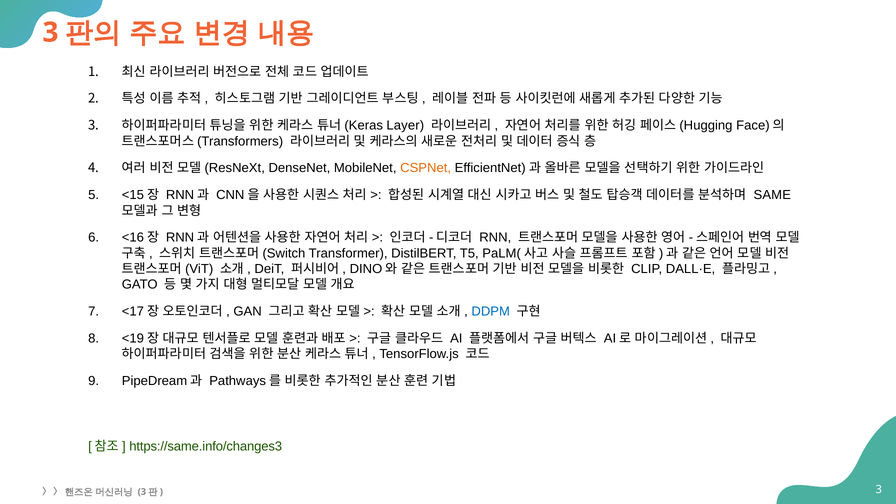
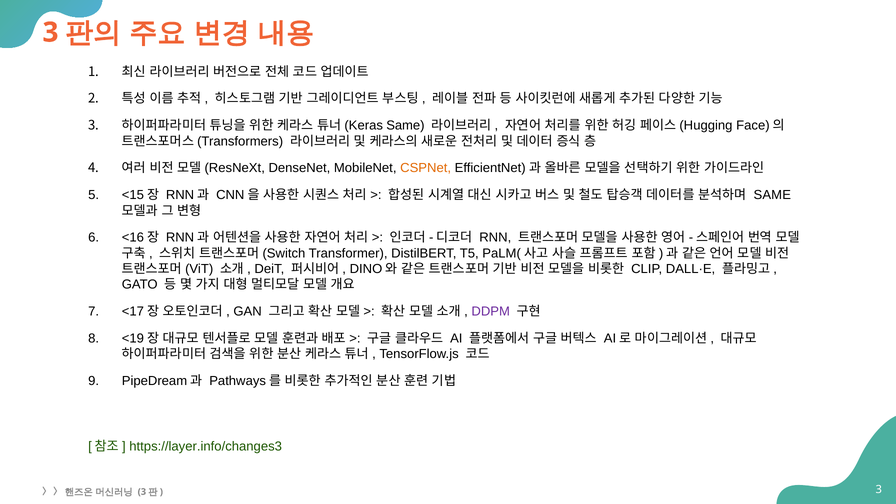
Layer at (405, 126): Layer -> Same
DDPM colour: blue -> purple
https://same.info/changes3: https://same.info/changes3 -> https://layer.info/changes3
